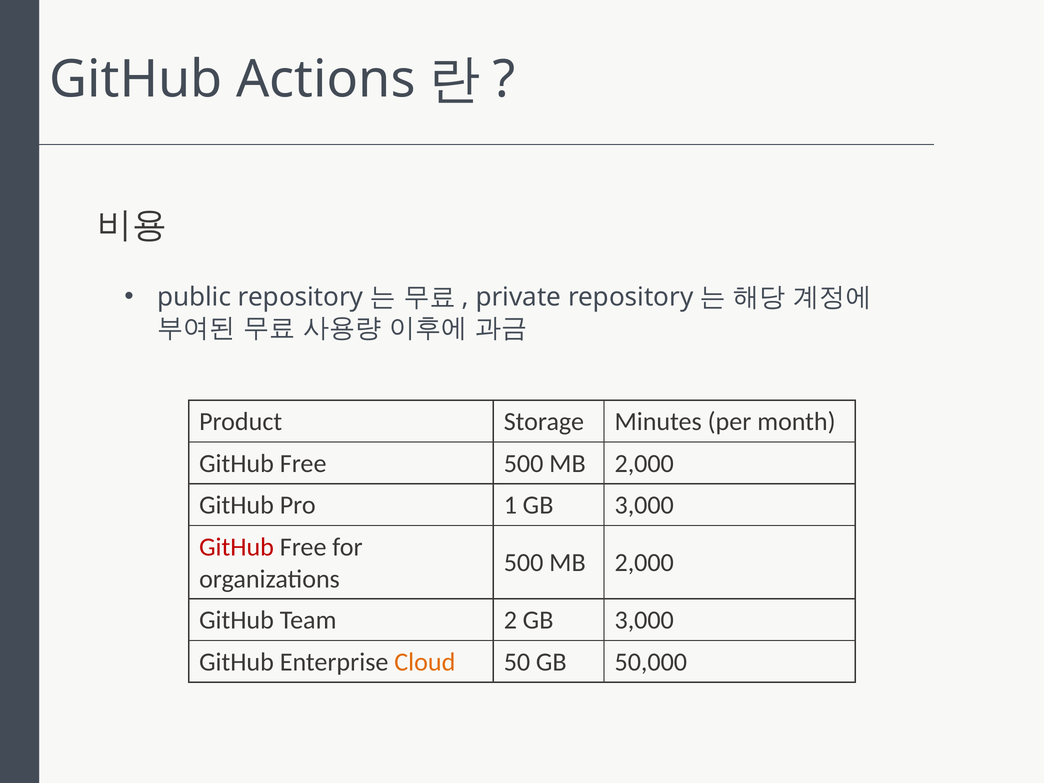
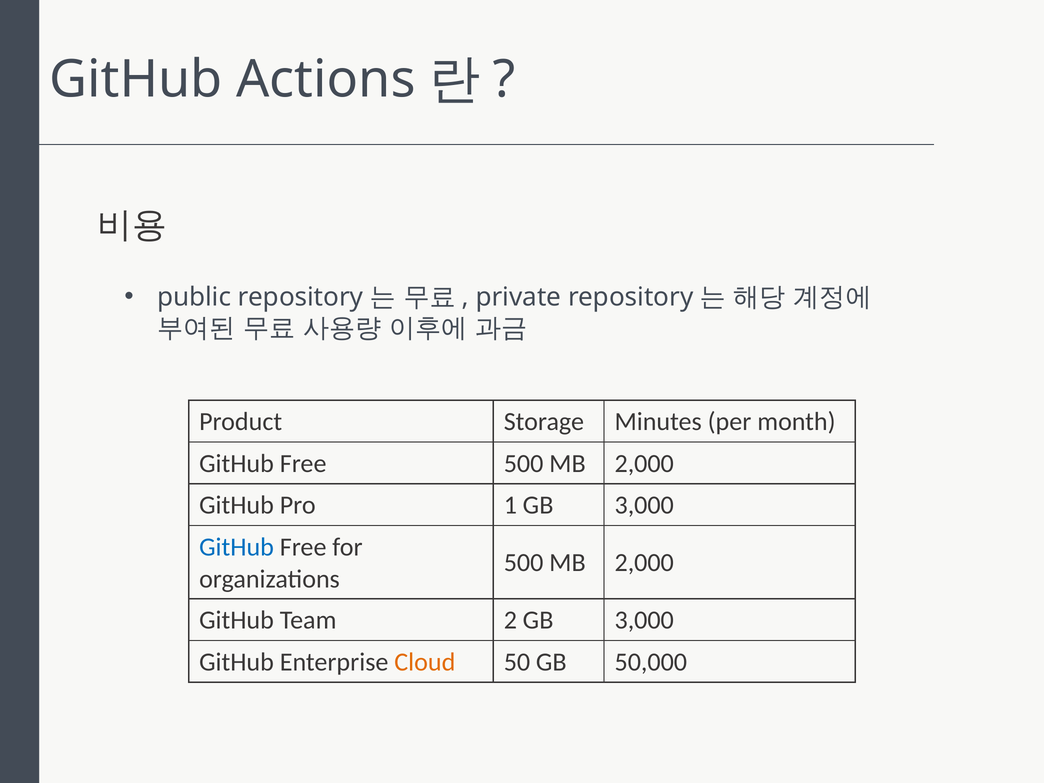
GitHub at (237, 547) colour: red -> blue
